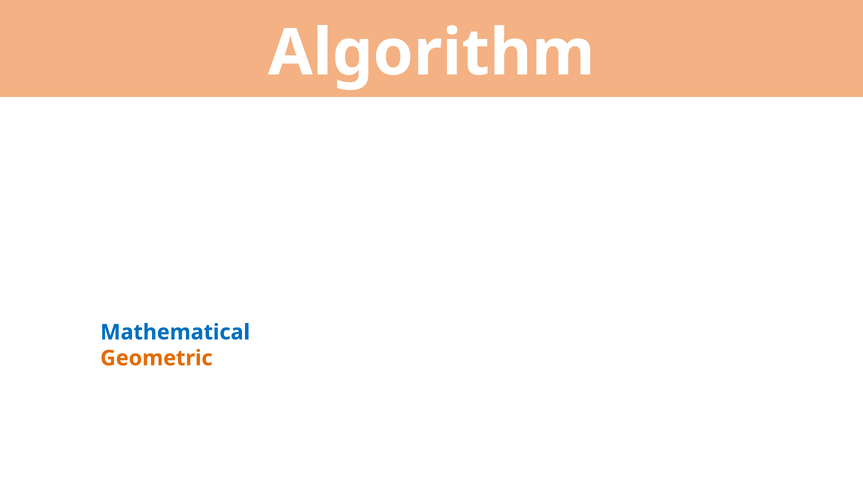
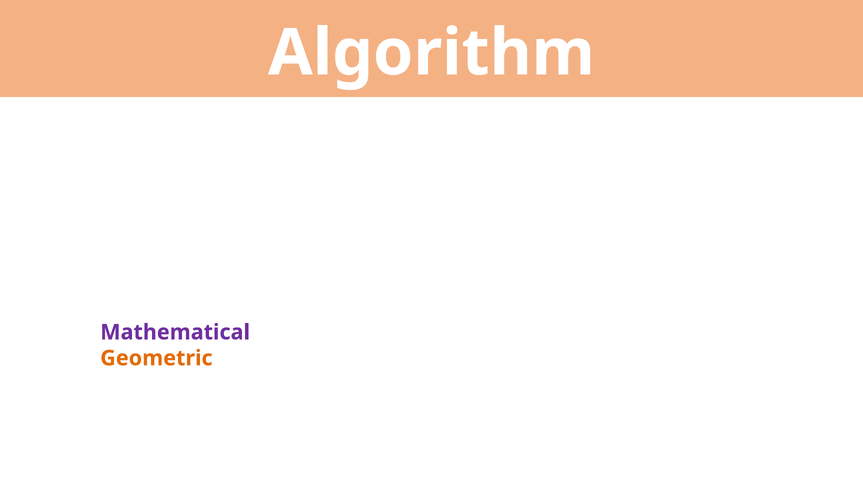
Mathematical colour: blue -> purple
